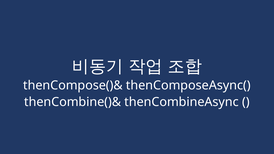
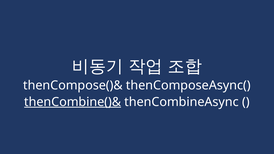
thenCombine()& underline: none -> present
